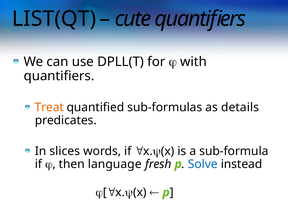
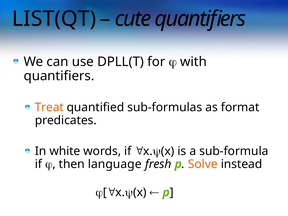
details: details -> format
slices: slices -> white
Solve colour: blue -> orange
